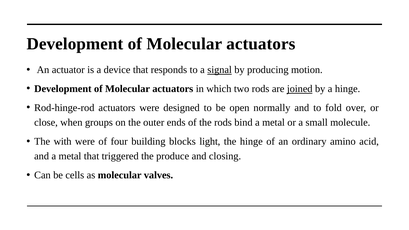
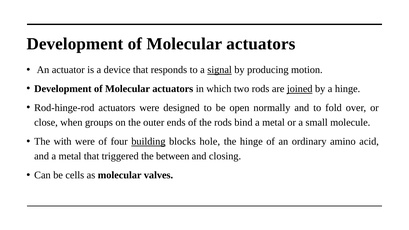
building underline: none -> present
light: light -> hole
produce: produce -> between
